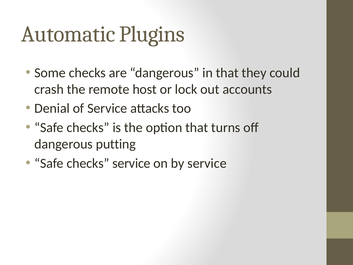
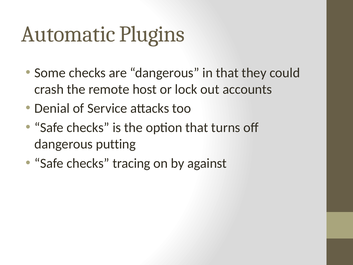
checks service: service -> tracing
by service: service -> against
